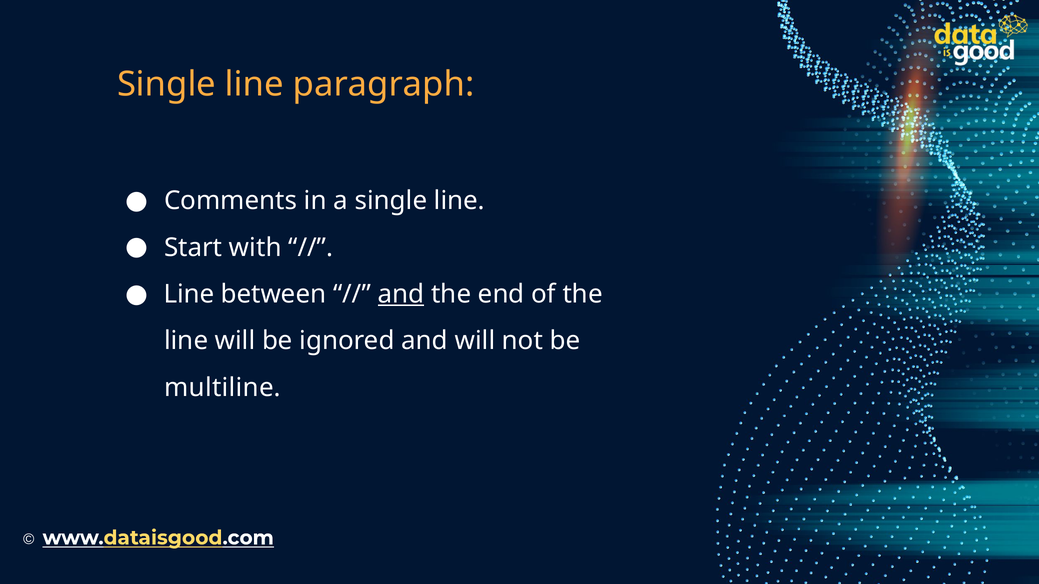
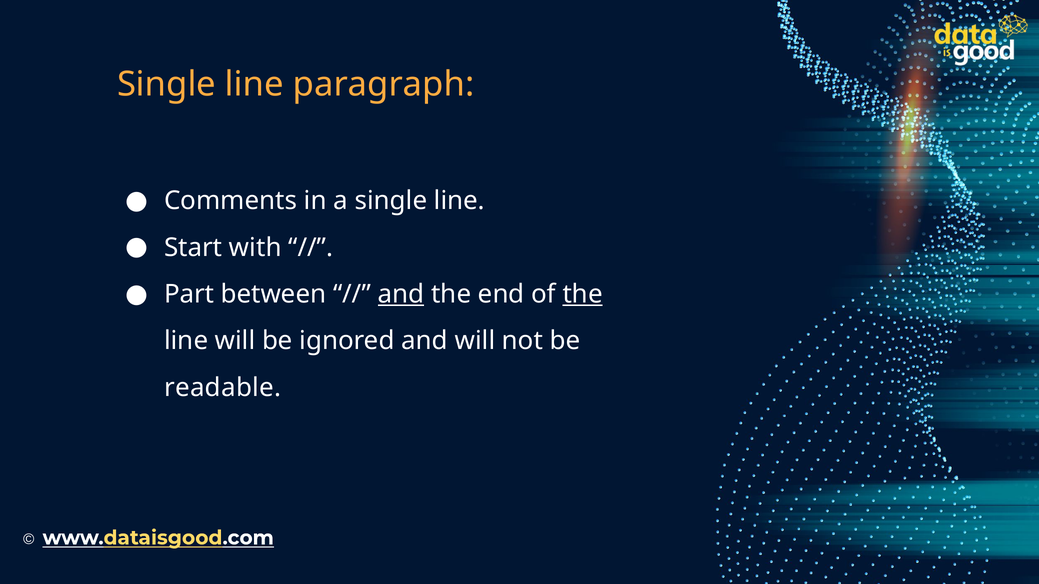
Line at (189, 294): Line -> Part
the at (583, 294) underline: none -> present
multiline: multiline -> readable
